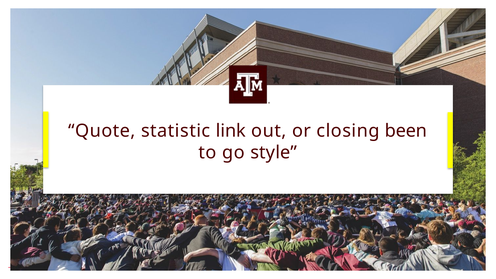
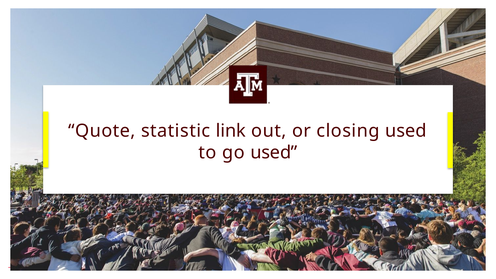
closing been: been -> used
go style: style -> used
